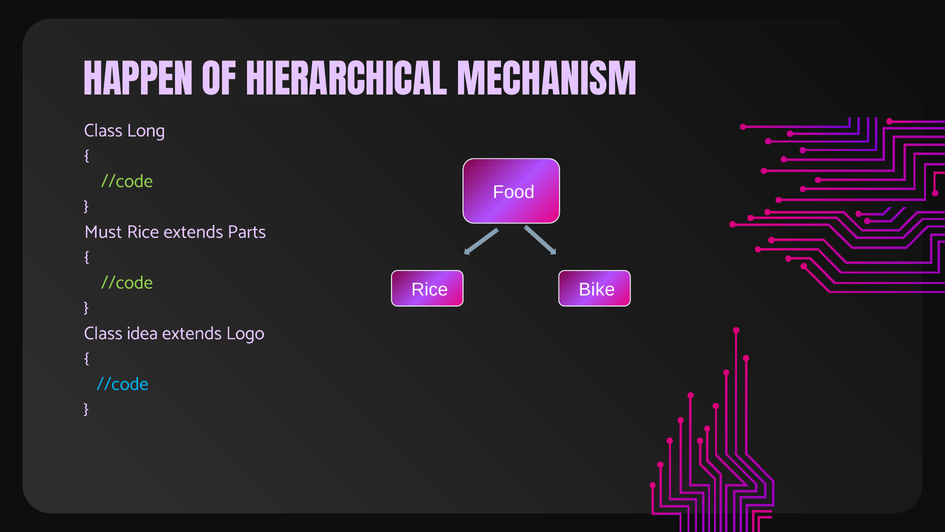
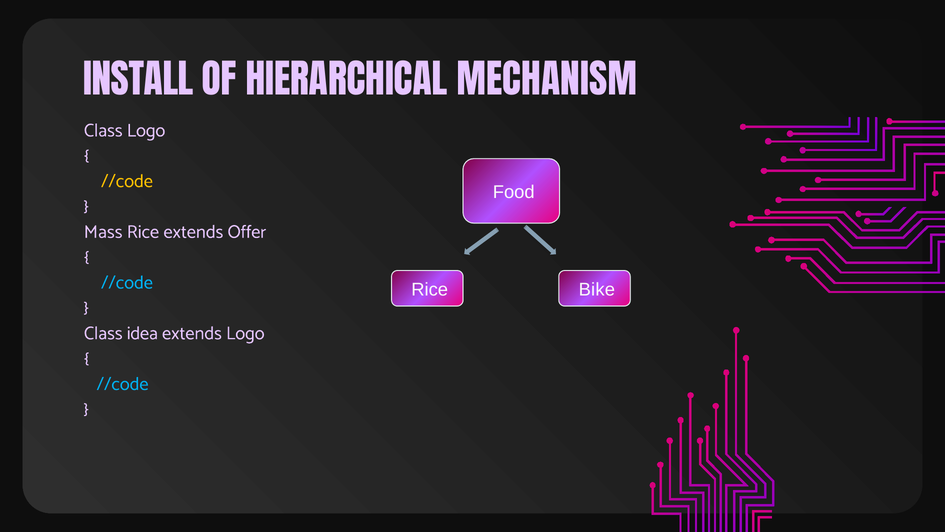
HAPPEN: HAPPEN -> INSTALL
Class Long: Long -> Logo
//code at (127, 181) colour: light green -> yellow
Must: Must -> Mass
Parts: Parts -> Offer
//code at (127, 282) colour: light green -> light blue
